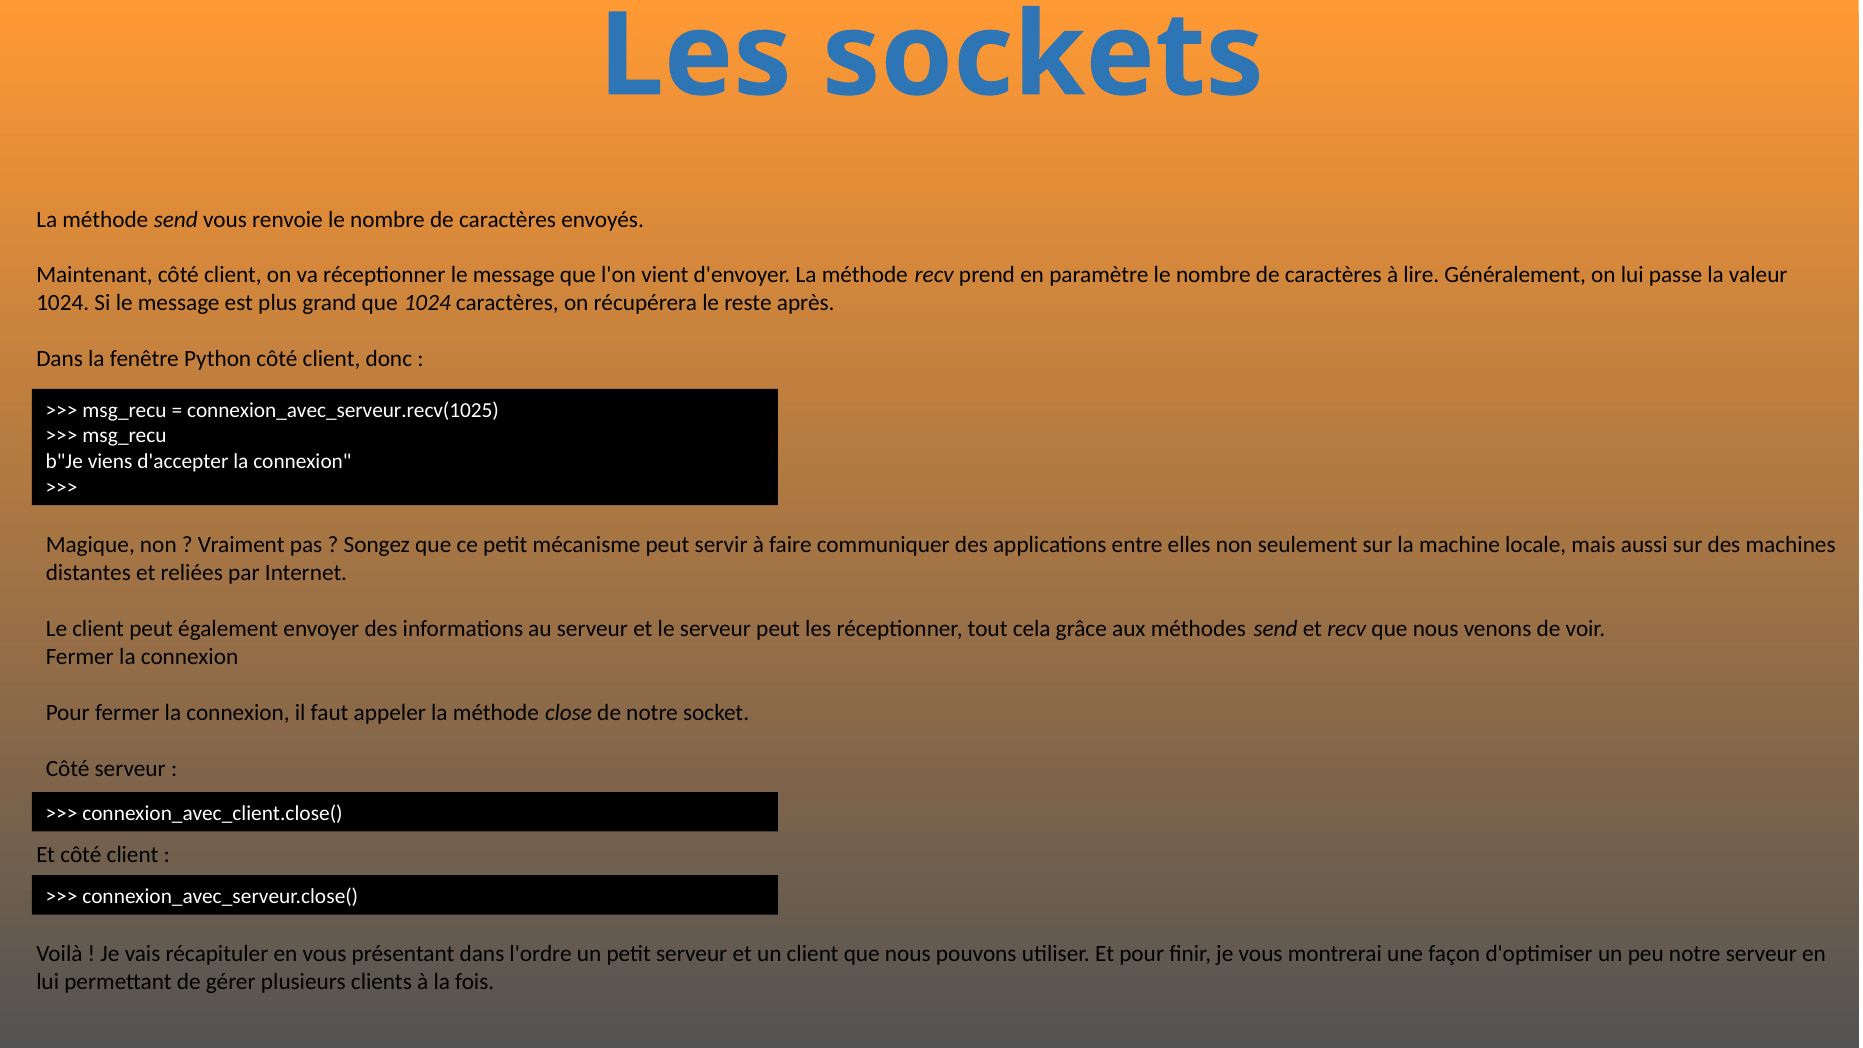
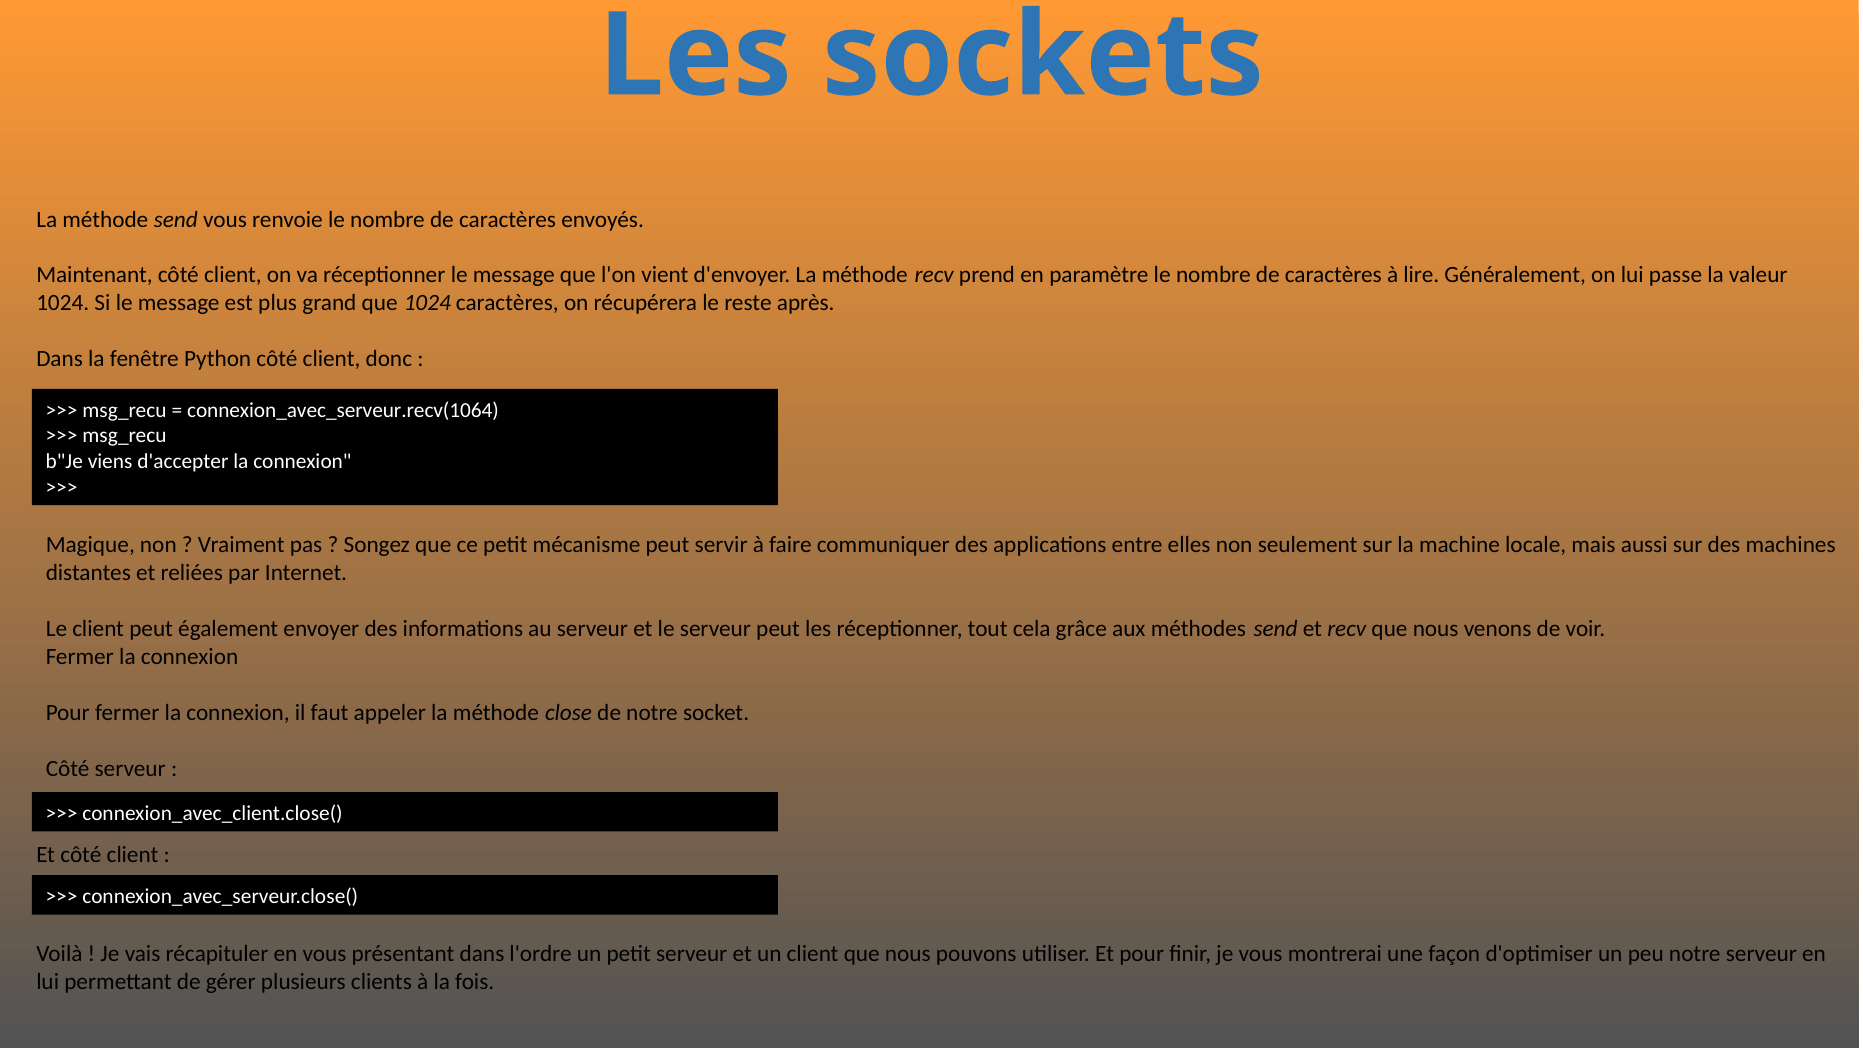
connexion_avec_serveur.recv(1025: connexion_avec_serveur.recv(1025 -> connexion_avec_serveur.recv(1064
